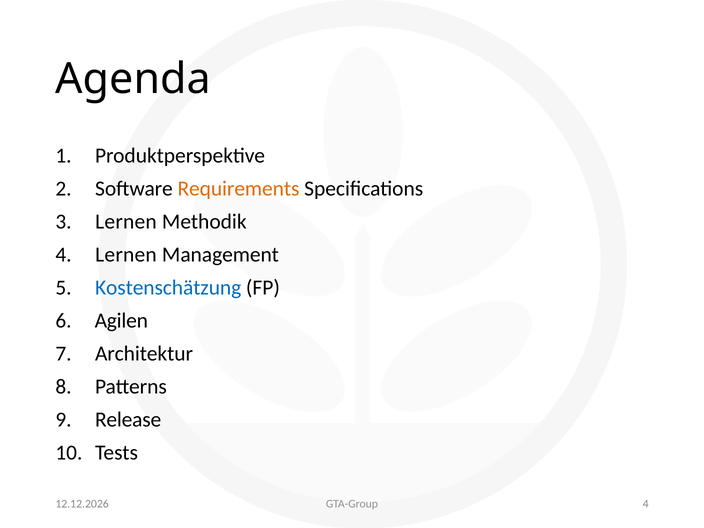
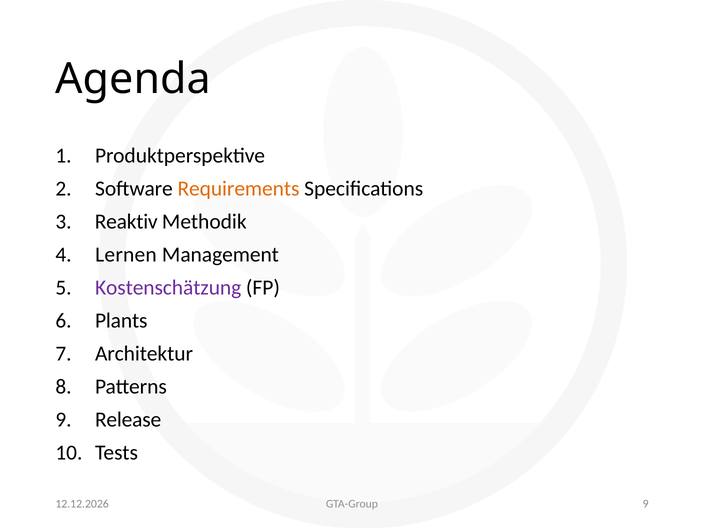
3 Lernen: Lernen -> Reaktiv
Kostenschätzung colour: blue -> purple
Agilen: Agilen -> Plants
4 at (646, 504): 4 -> 9
